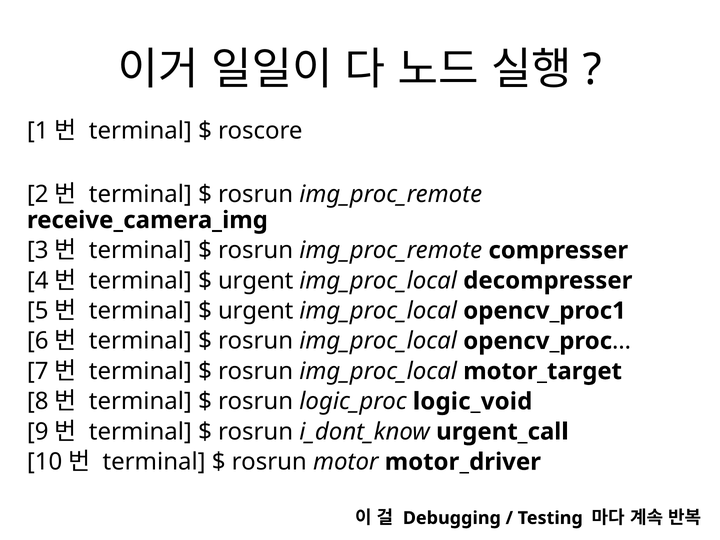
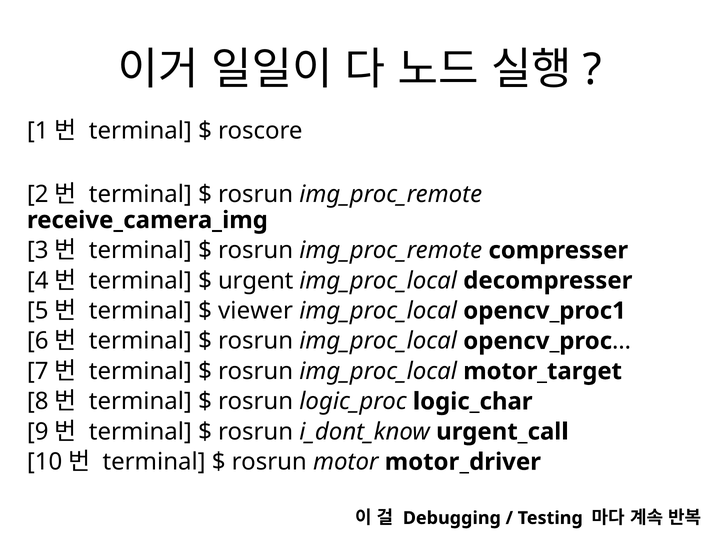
urgent at (256, 311): urgent -> viewer
logic_void: logic_void -> logic_char
